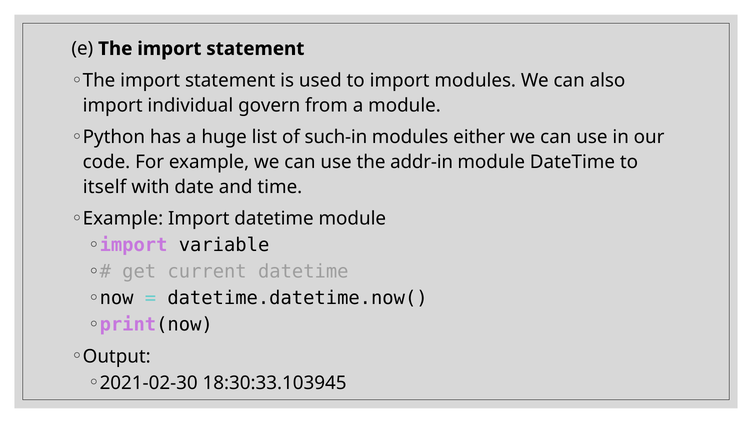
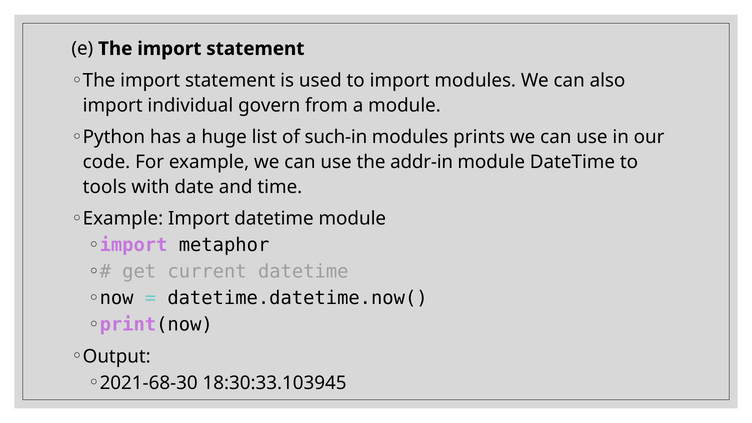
either: either -> prints
itself: itself -> tools
variable: variable -> metaphor
2021-02-30: 2021-02-30 -> 2021-68-30
